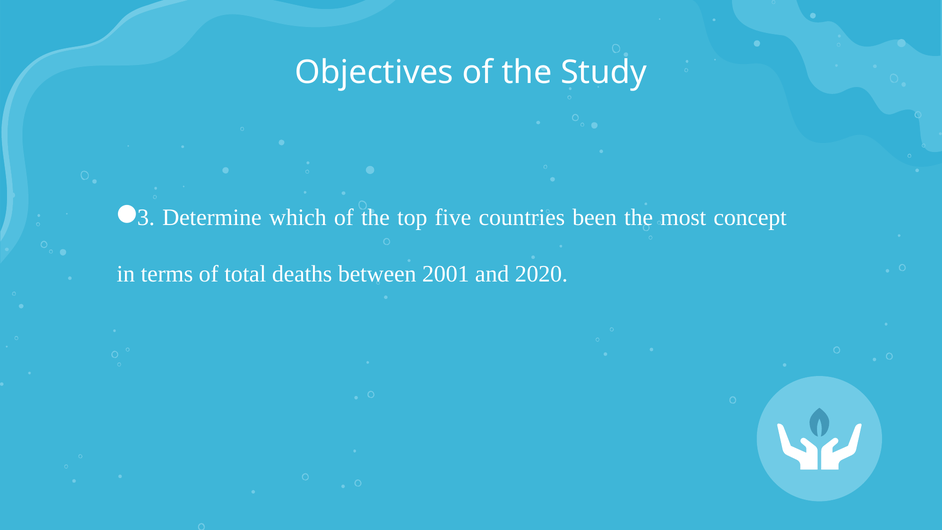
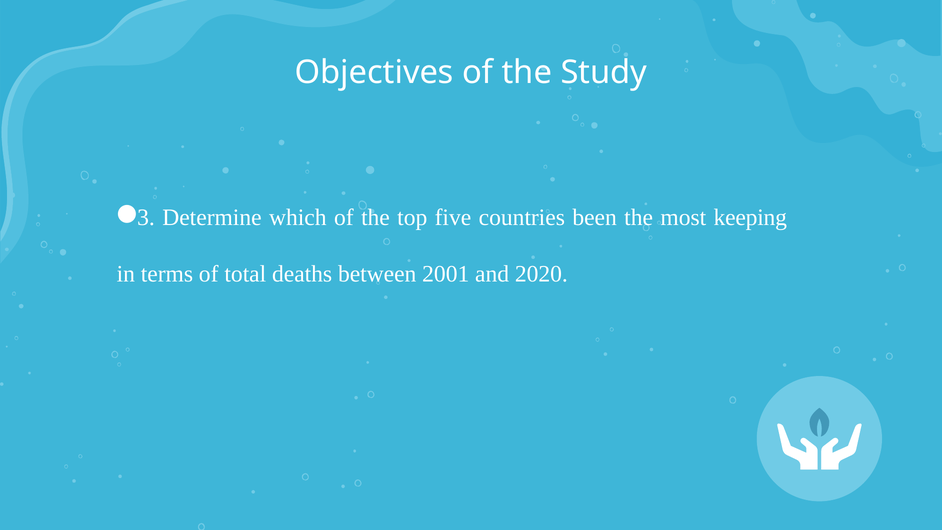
concept: concept -> keeping
